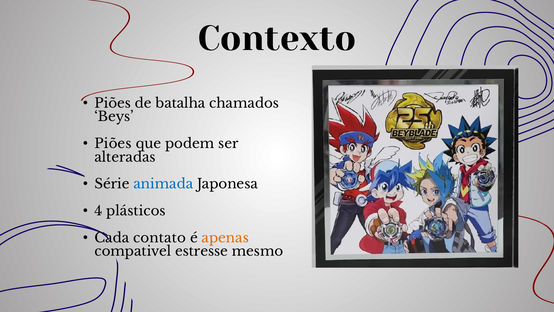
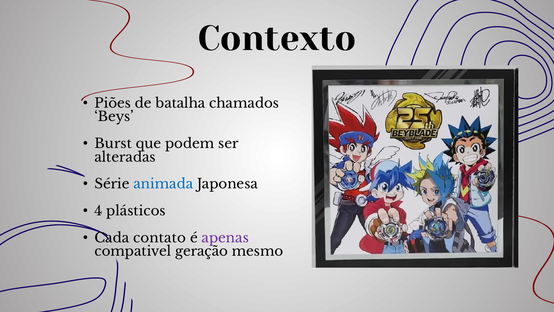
Piões at (113, 144): Piões -> Burst
apenas colour: orange -> purple
estresse: estresse -> geração
